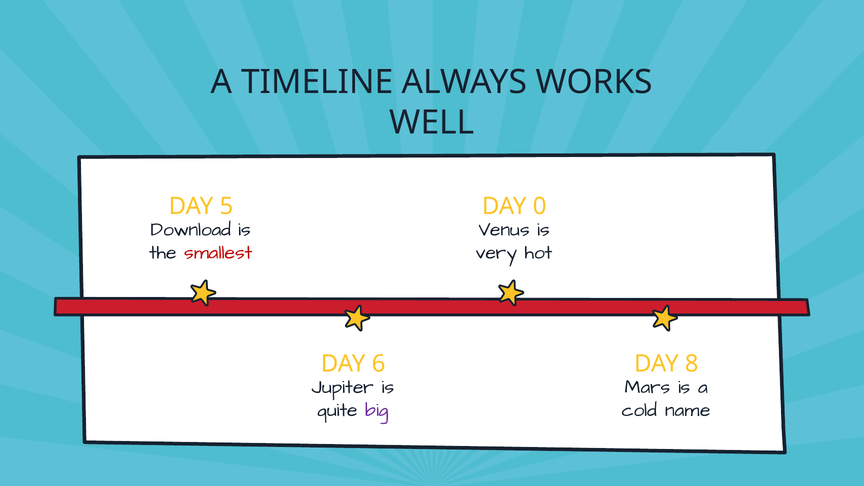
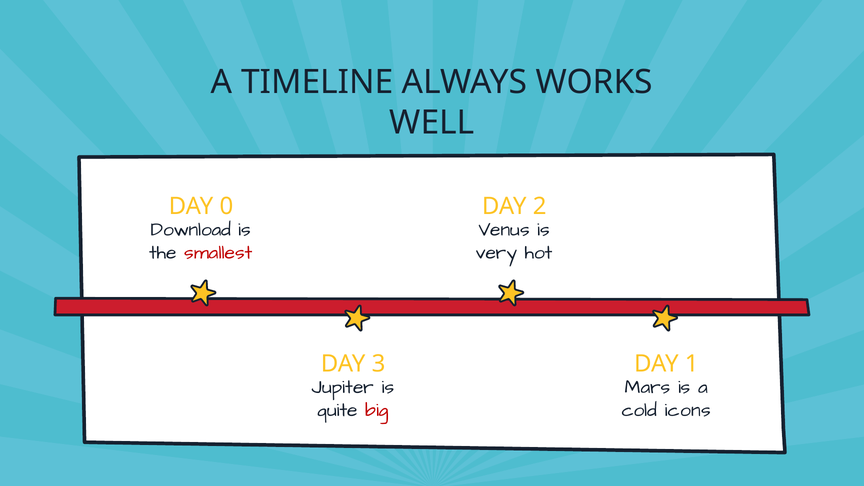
5: 5 -> 0
0: 0 -> 2
6: 6 -> 3
8: 8 -> 1
big colour: purple -> red
name: name -> icons
